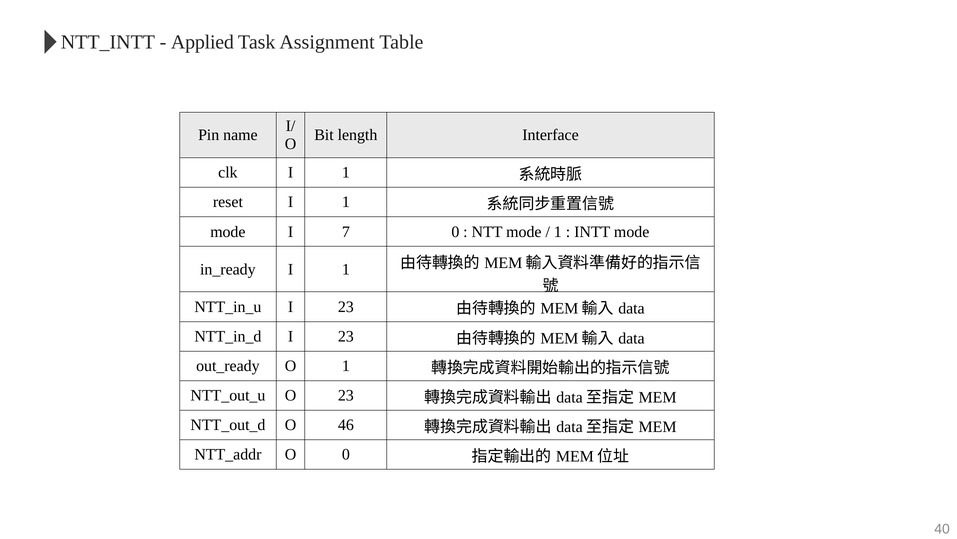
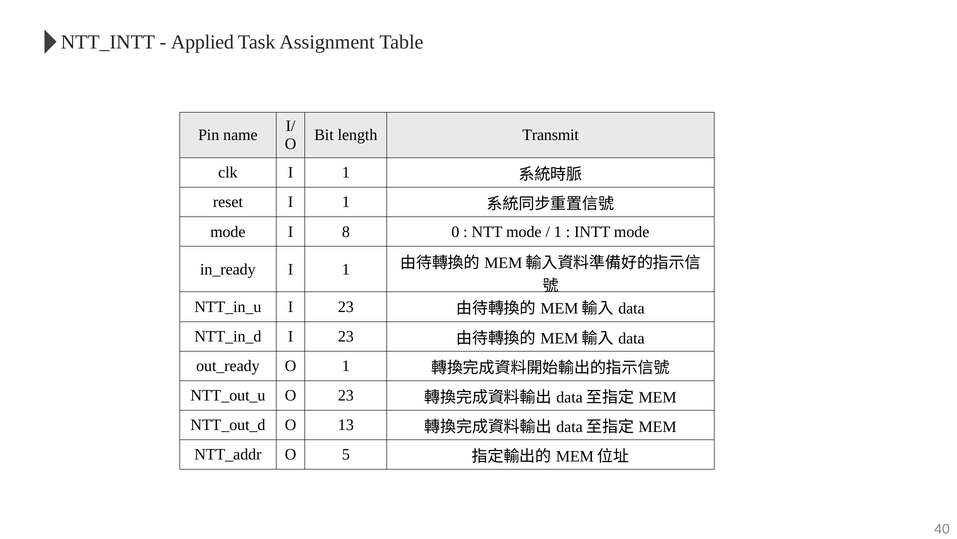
Interface: Interface -> Transmit
7: 7 -> 8
46: 46 -> 13
O 0: 0 -> 5
